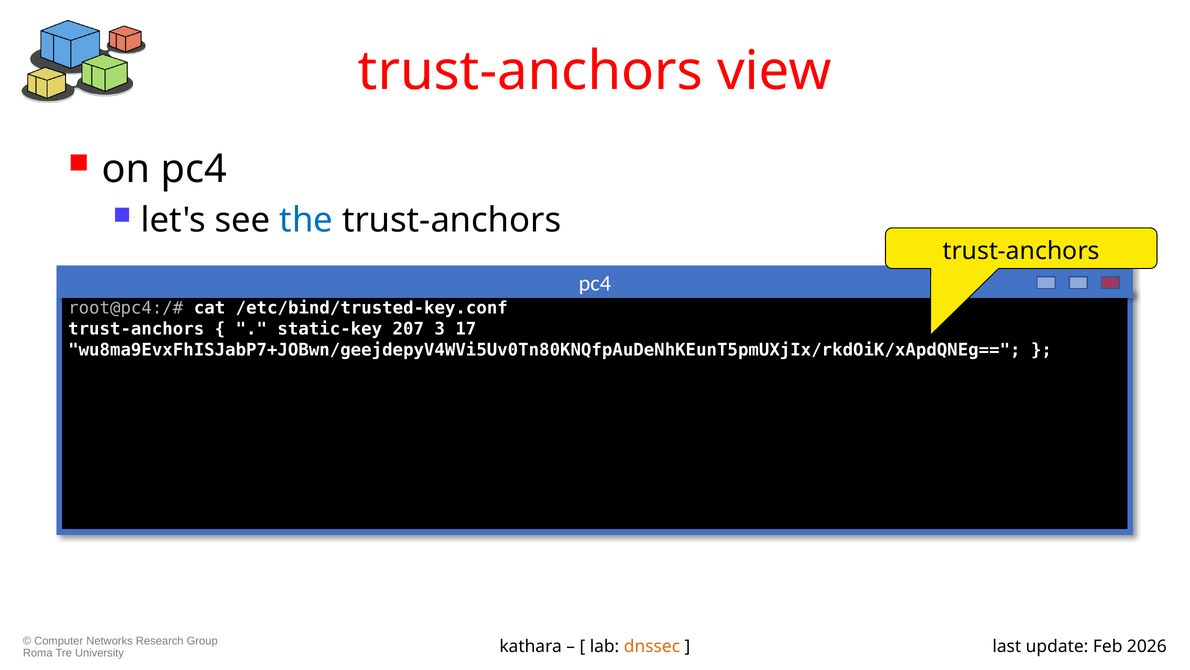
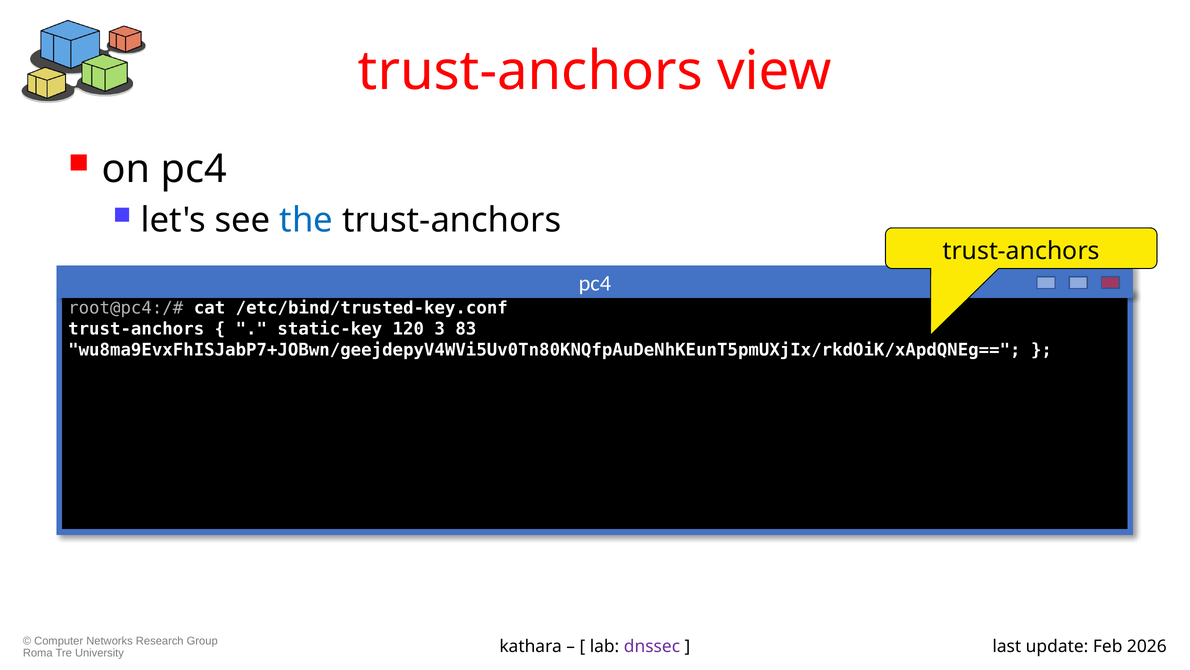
207: 207 -> 120
17: 17 -> 83
dnssec colour: orange -> purple
